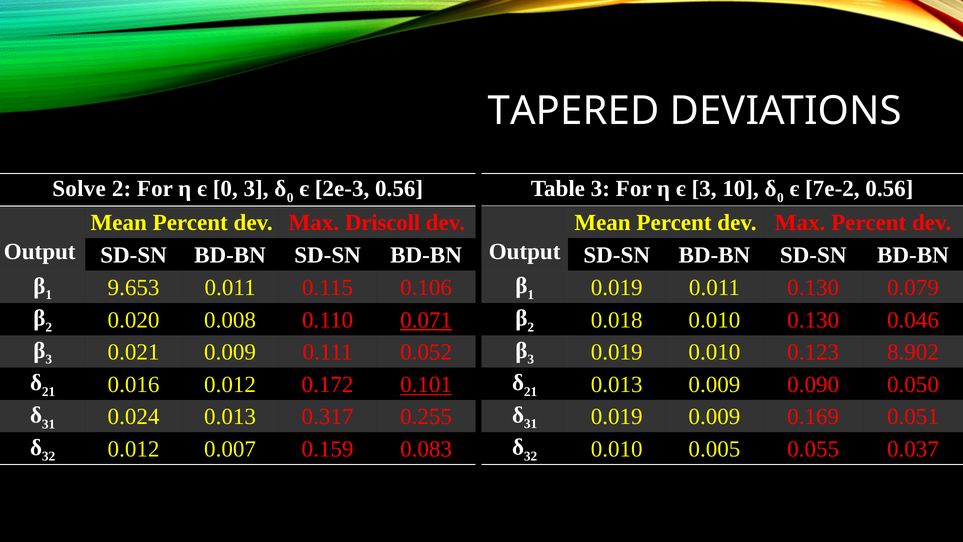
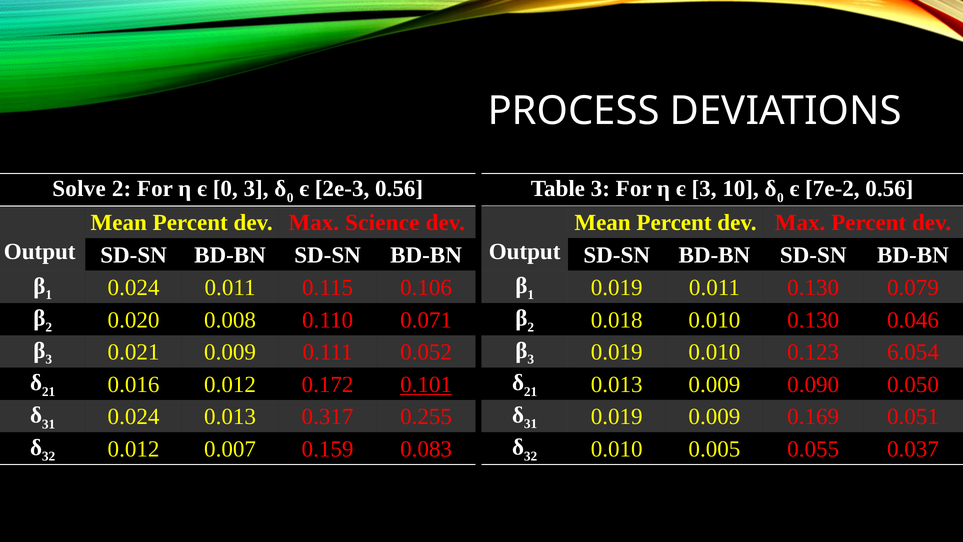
TAPERED: TAPERED -> PROCESS
Driscoll: Driscoll -> Science
9.653 at (134, 287): 9.653 -> 0.024
0.071 underline: present -> none
8.902: 8.902 -> 6.054
